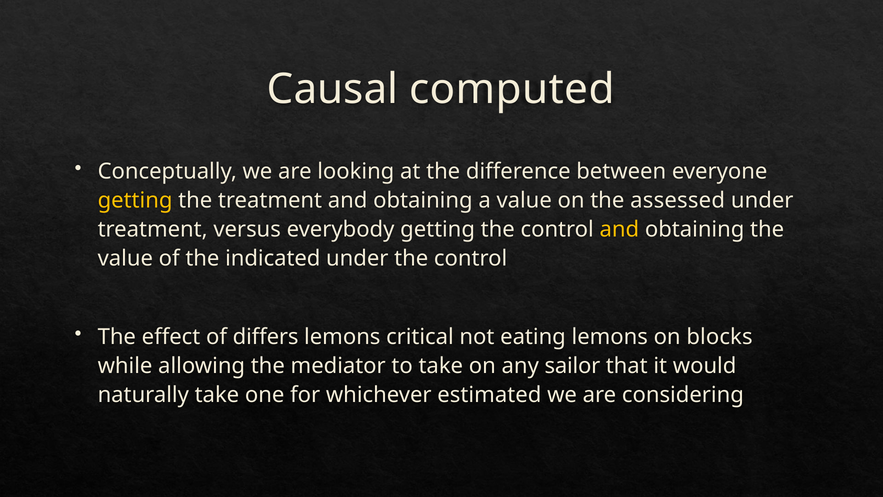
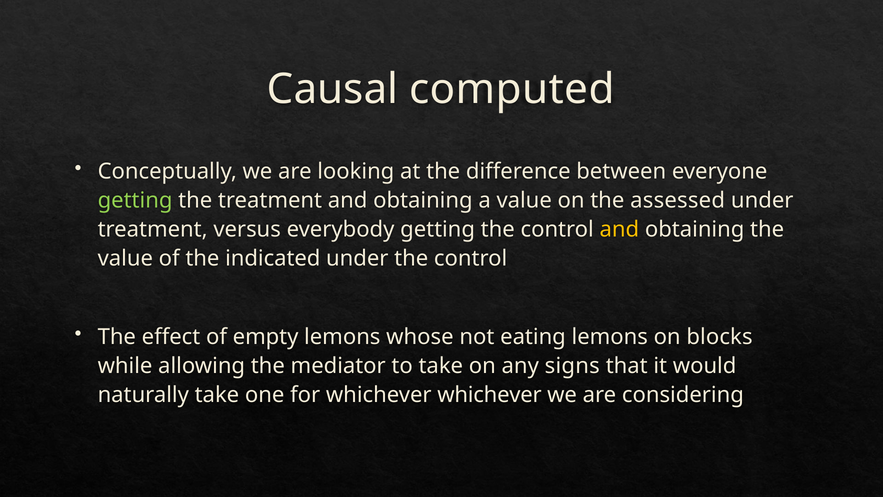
getting at (135, 200) colour: yellow -> light green
differs: differs -> empty
critical: critical -> whose
sailor: sailor -> signs
whichever estimated: estimated -> whichever
